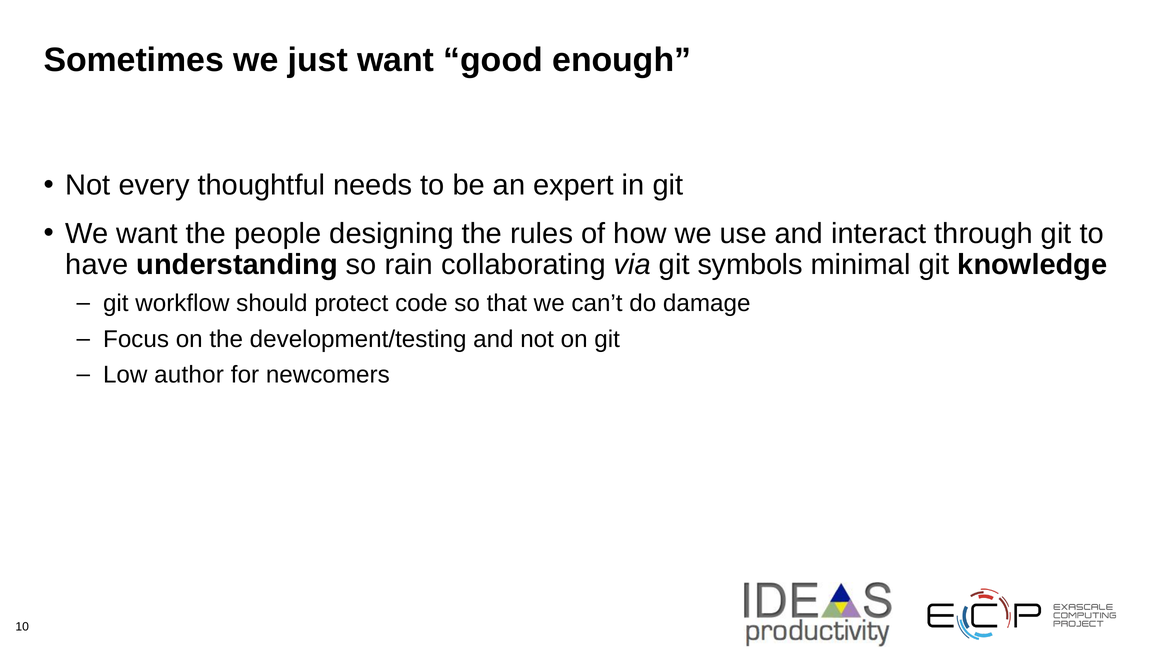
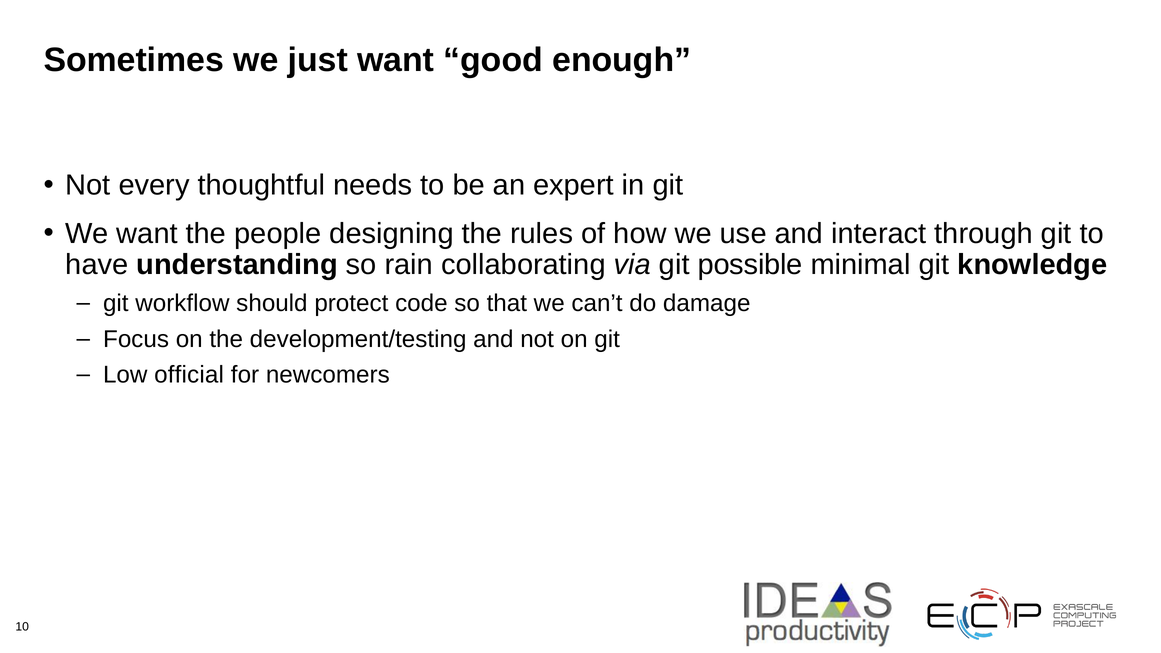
symbols: symbols -> possible
author: author -> official
